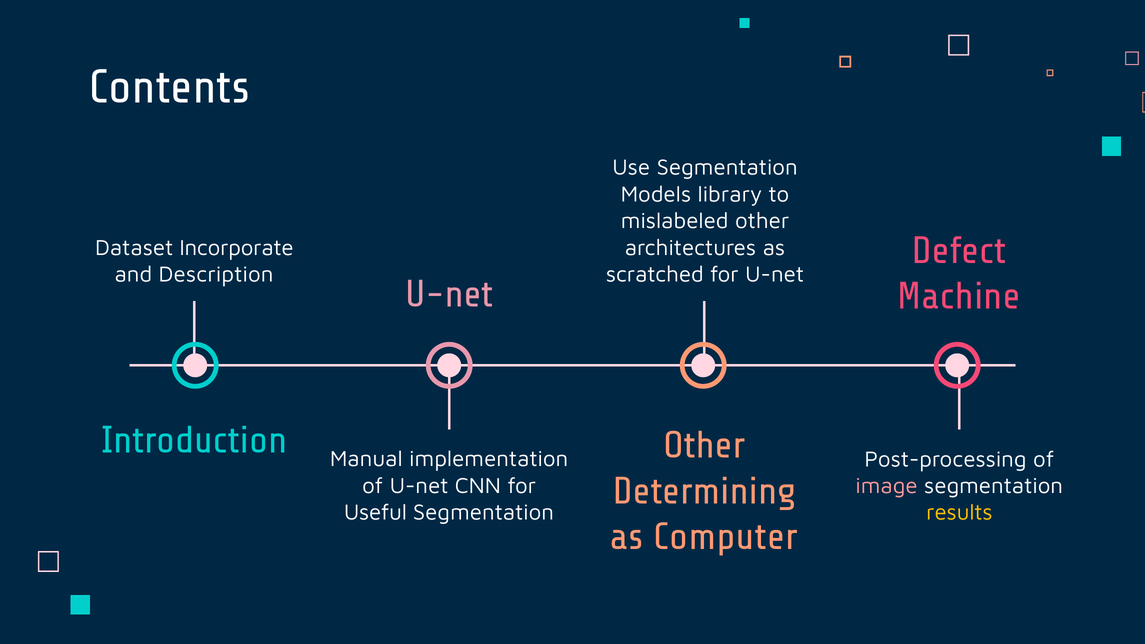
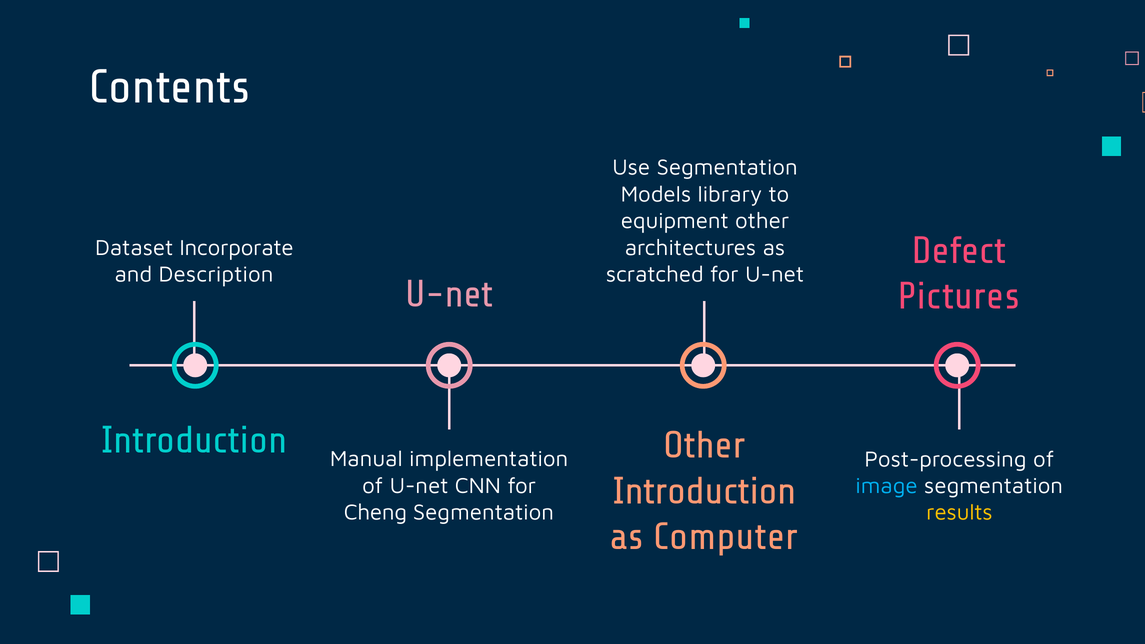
mislabeled: mislabeled -> equipment
Machine: Machine -> Pictures
Determining at (704, 491): Determining -> Introduction
image colour: pink -> light blue
Useful: Useful -> Cheng
